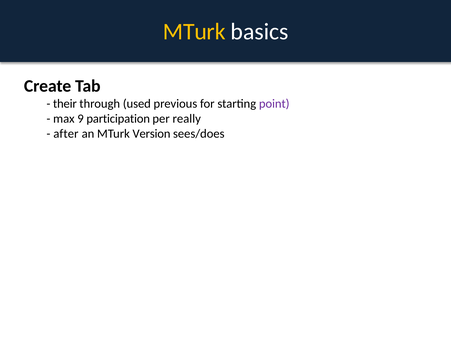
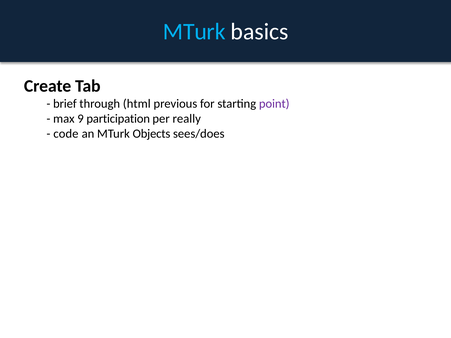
MTurk at (194, 32) colour: yellow -> light blue
their: their -> brief
used: used -> html
after: after -> code
Version: Version -> Objects
